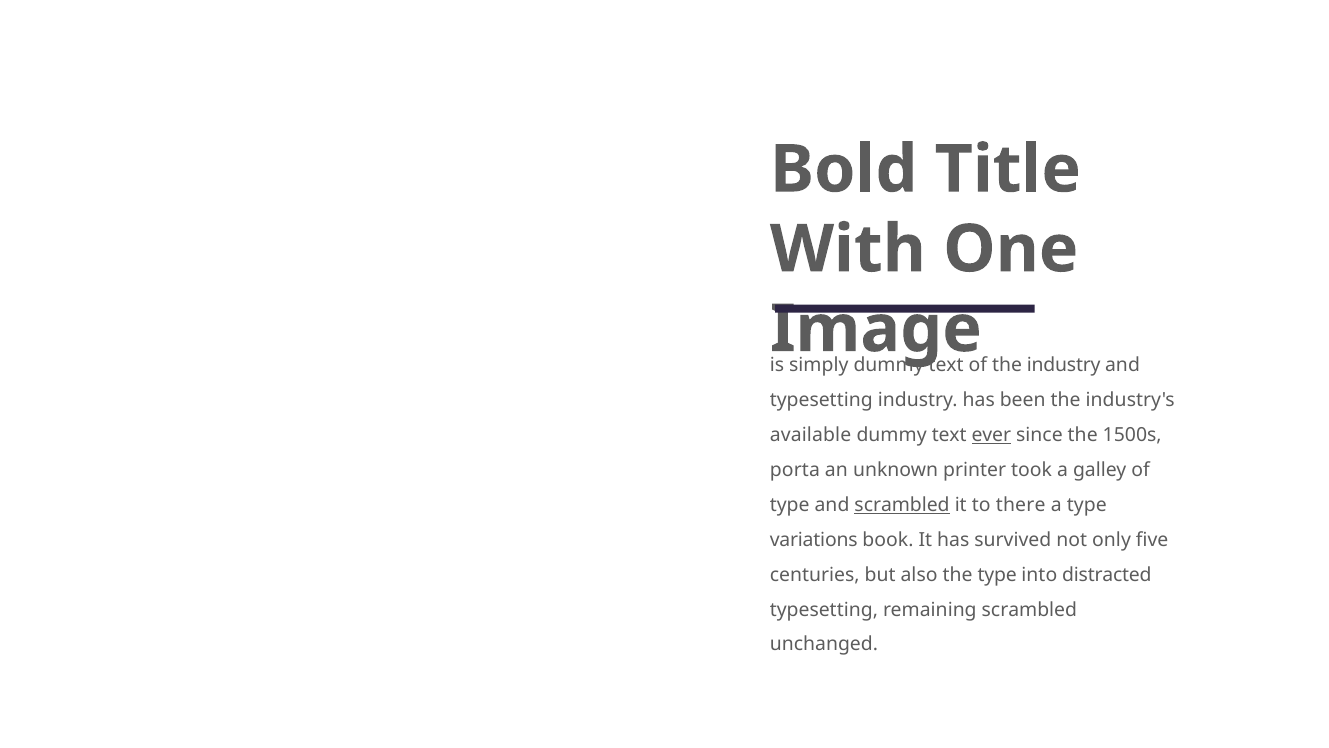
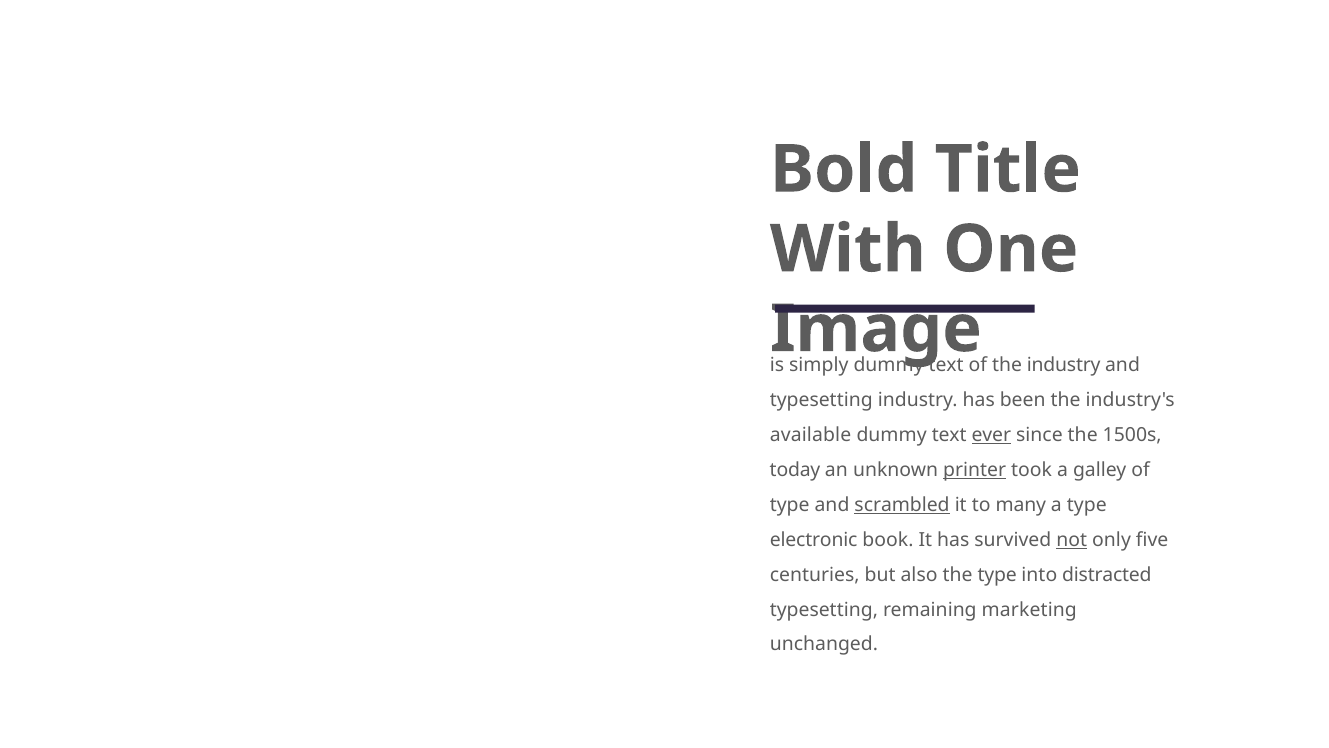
porta: porta -> today
printer underline: none -> present
there: there -> many
variations: variations -> electronic
not underline: none -> present
remaining scrambled: scrambled -> marketing
